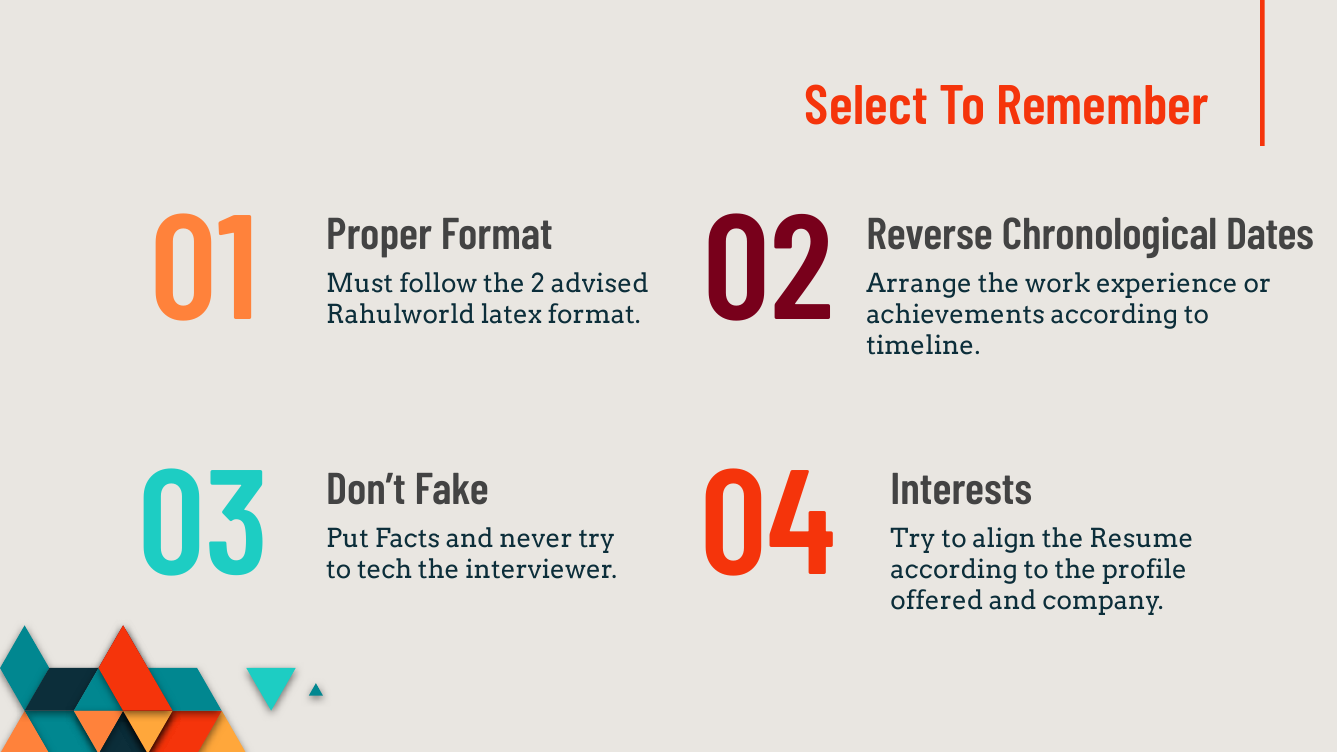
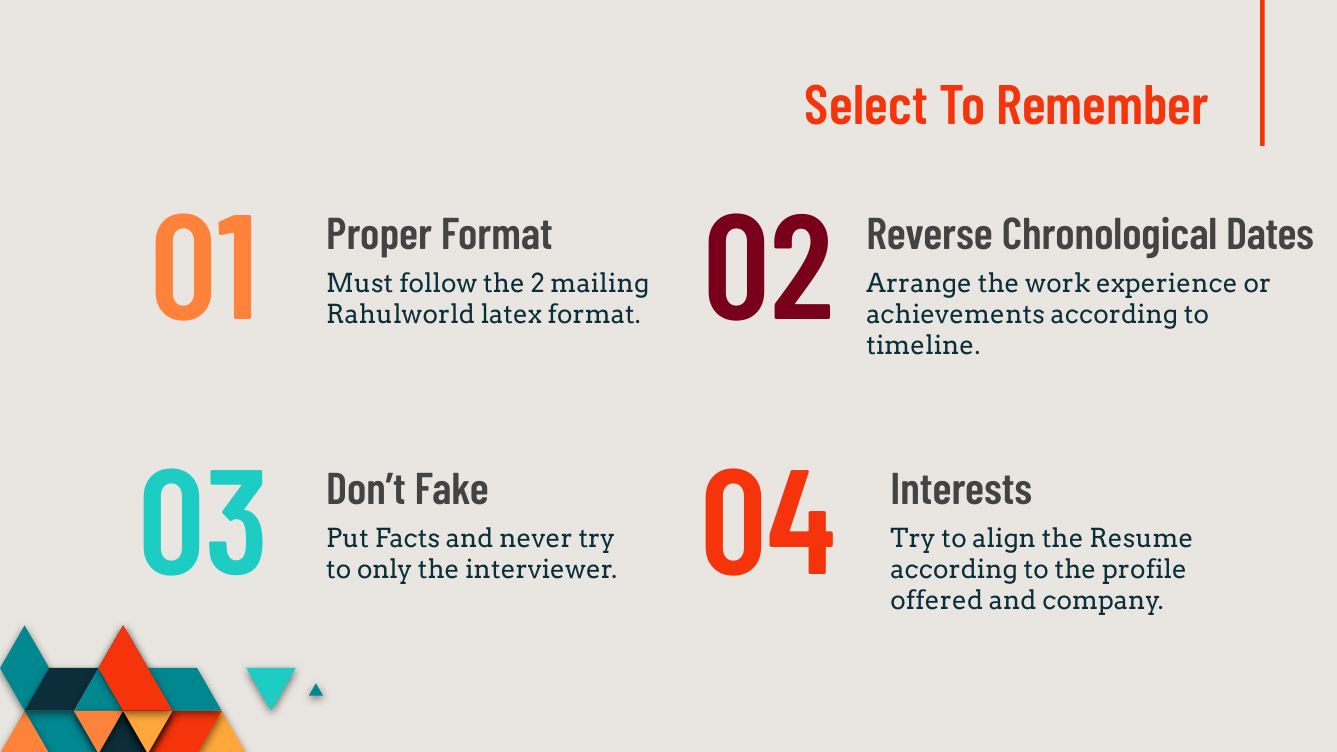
advised: advised -> mailing
tech: tech -> only
